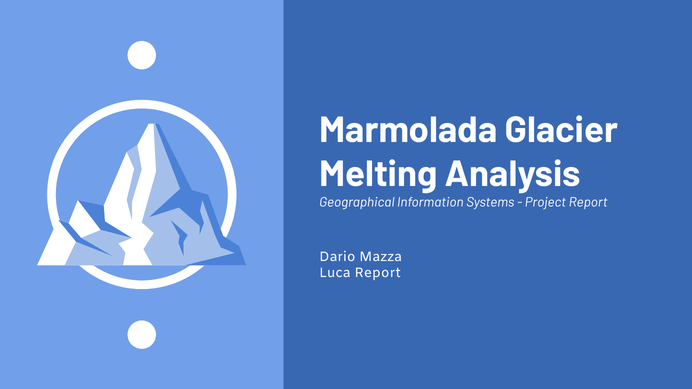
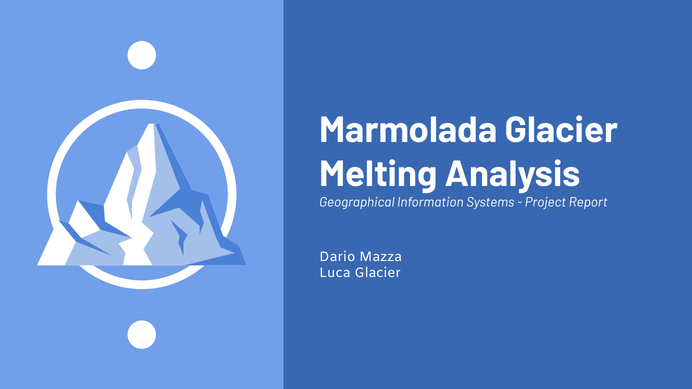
Luca Report: Report -> Glacier
